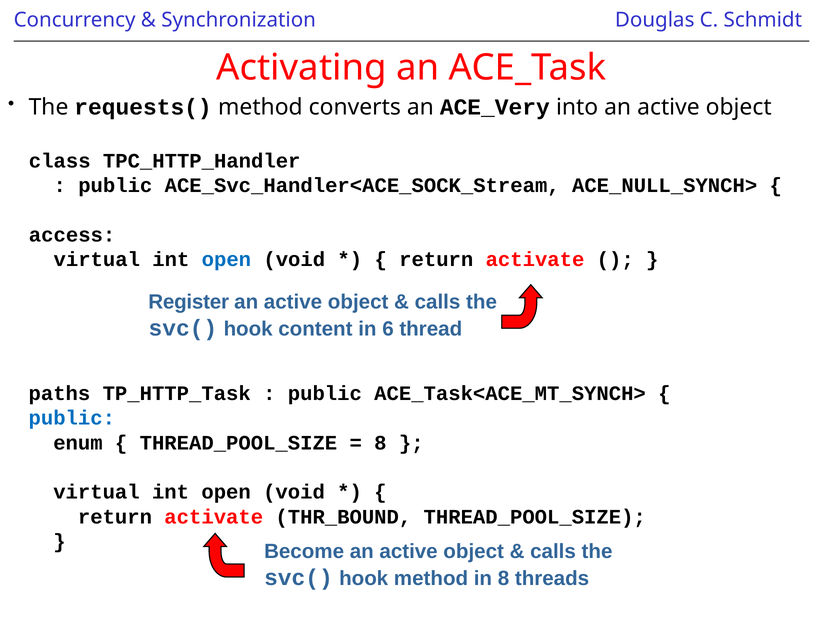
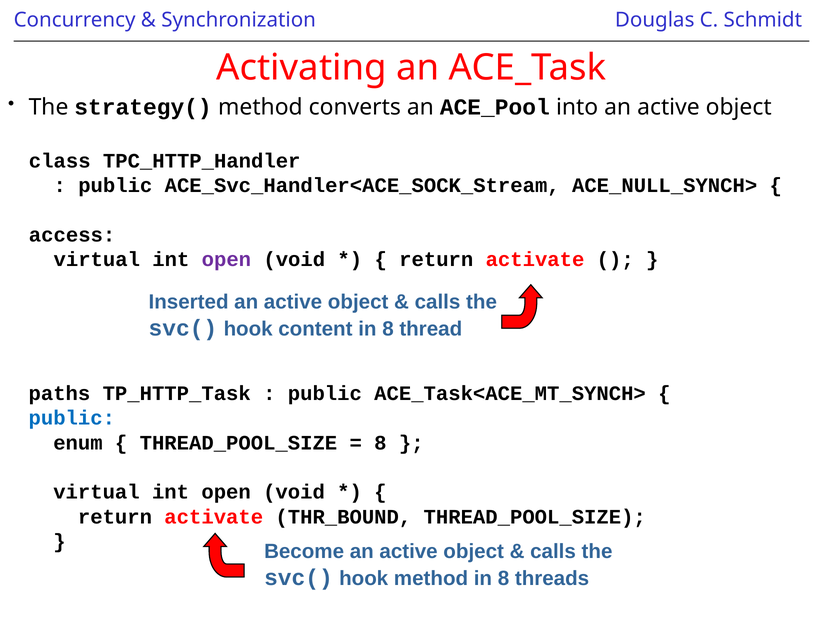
requests(: requests( -> strategy(
ACE_Very: ACE_Very -> ACE_Pool
open at (226, 260) colour: blue -> purple
Register: Register -> Inserted
6 at (388, 329): 6 -> 8
